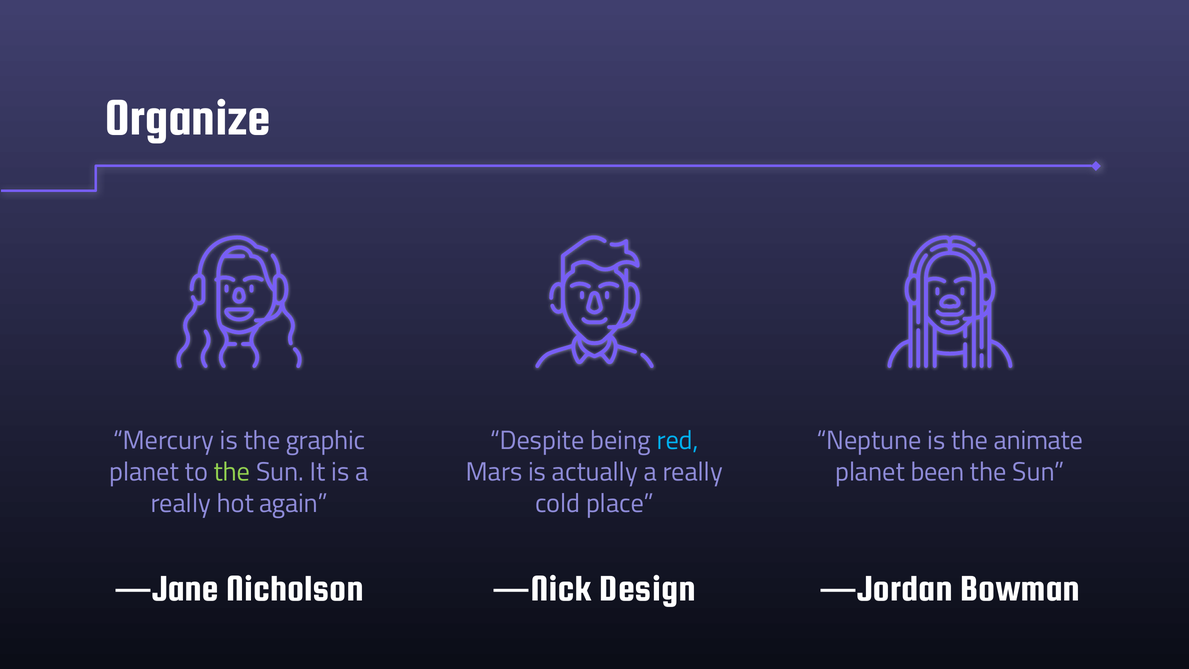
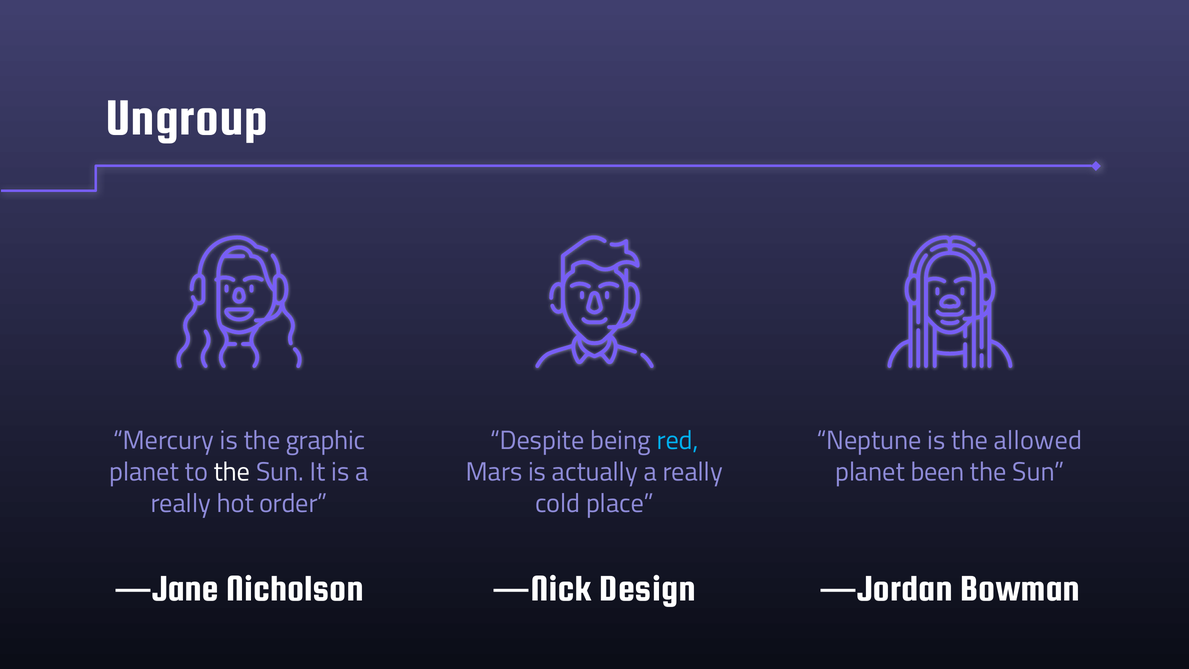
Organize: Organize -> Ungroup
animate: animate -> allowed
the at (232, 472) colour: light green -> white
again: again -> order
